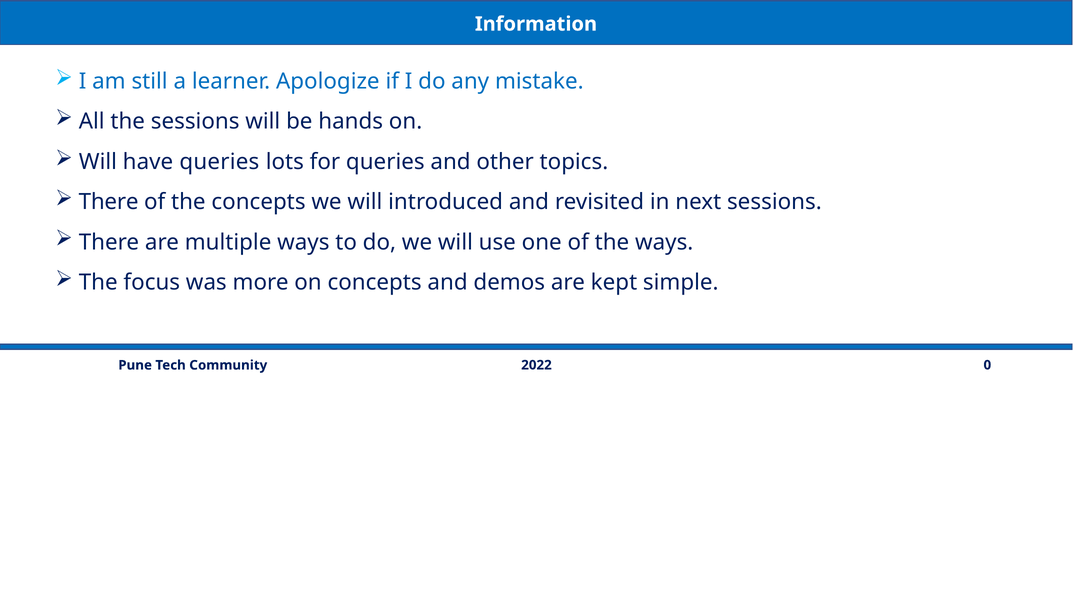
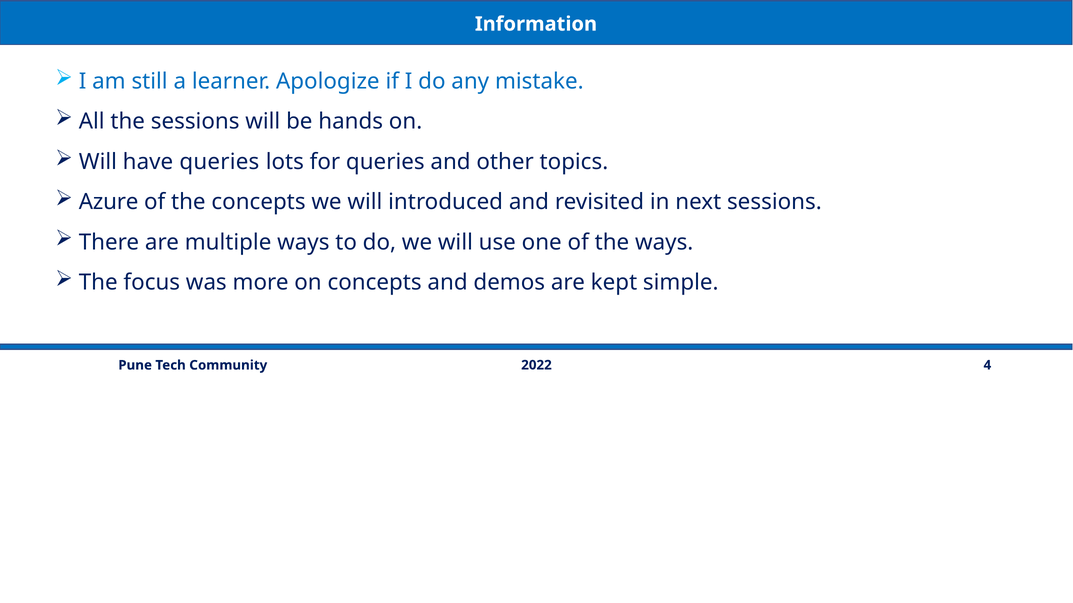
There at (109, 202): There -> Azure
0: 0 -> 4
